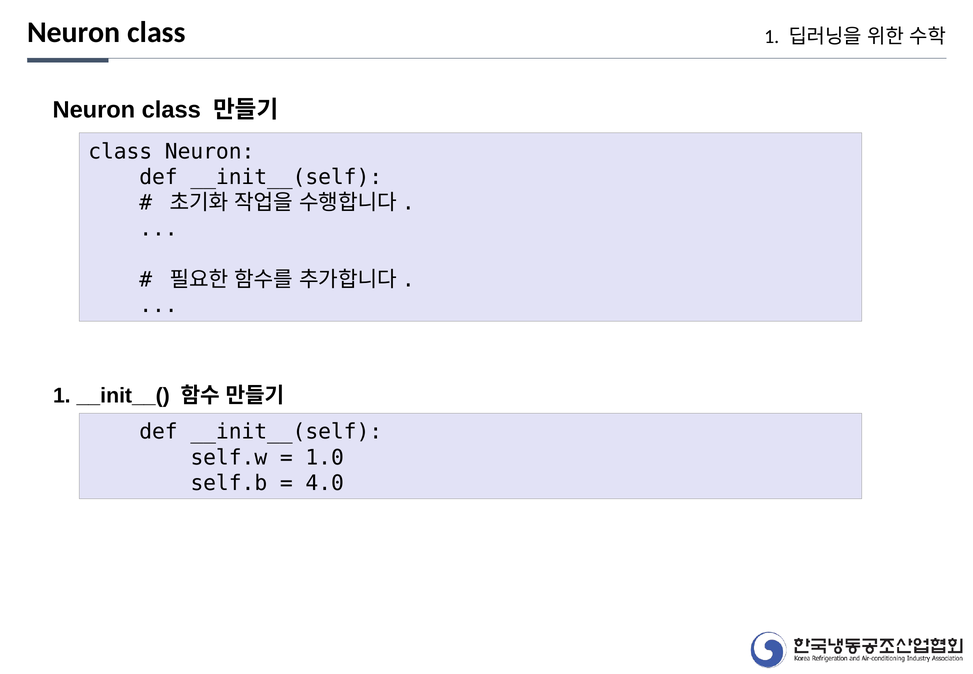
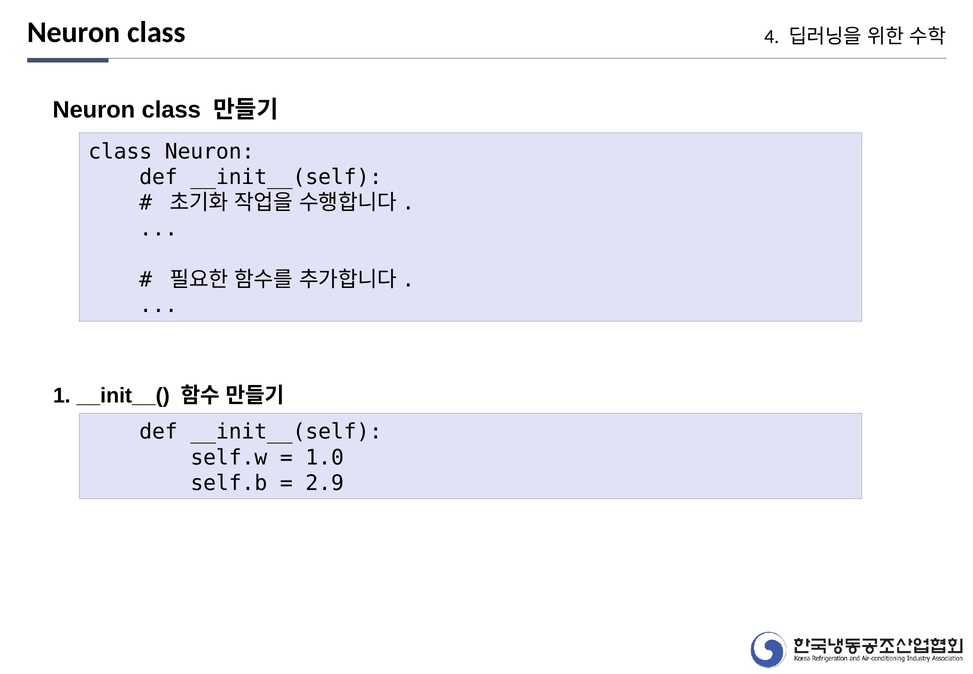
class 1: 1 -> 4
4.0: 4.0 -> 2.9
